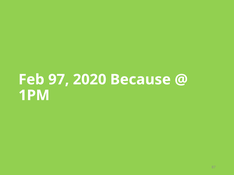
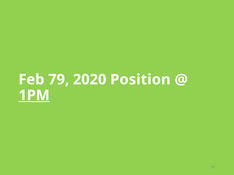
97: 97 -> 79
Because: Because -> Position
1PM underline: none -> present
